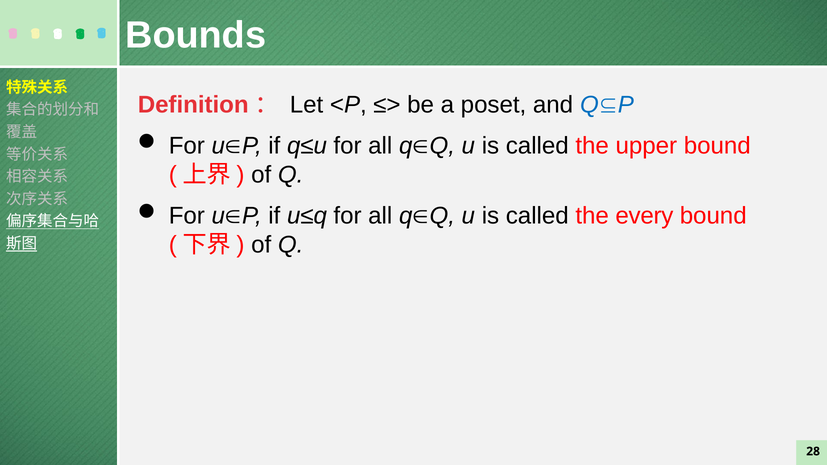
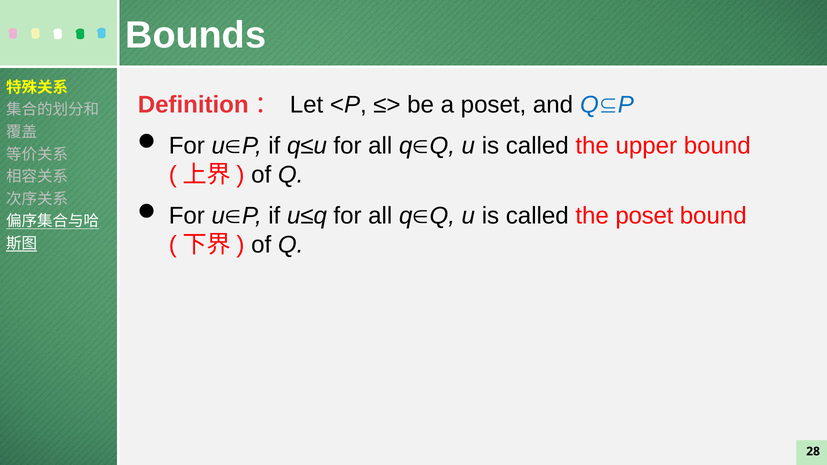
the every: every -> poset
